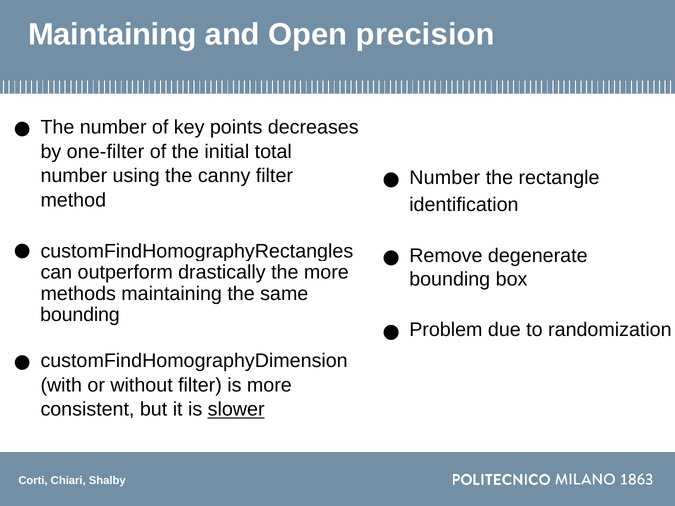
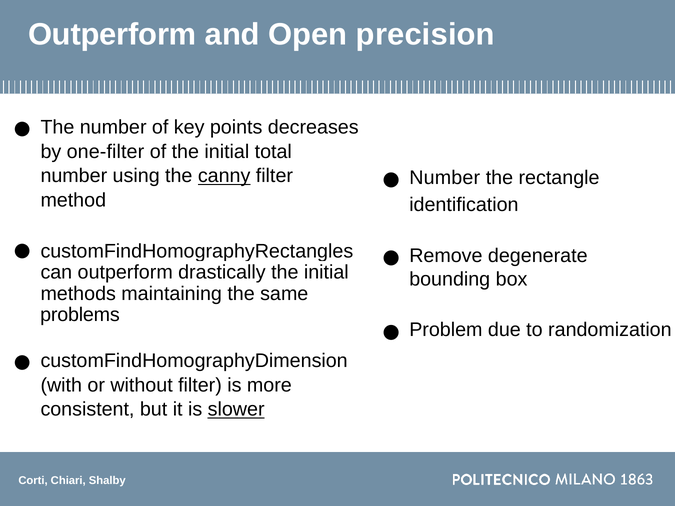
Maintaining at (112, 34): Maintaining -> Outperform
canny underline: none -> present
drastically the more: more -> initial
bounding at (80, 315): bounding -> problems
